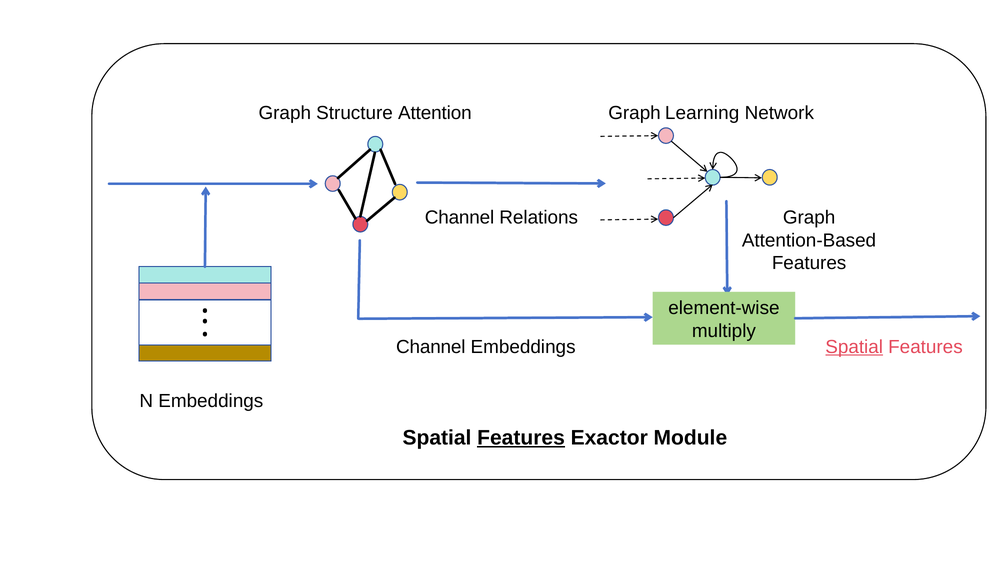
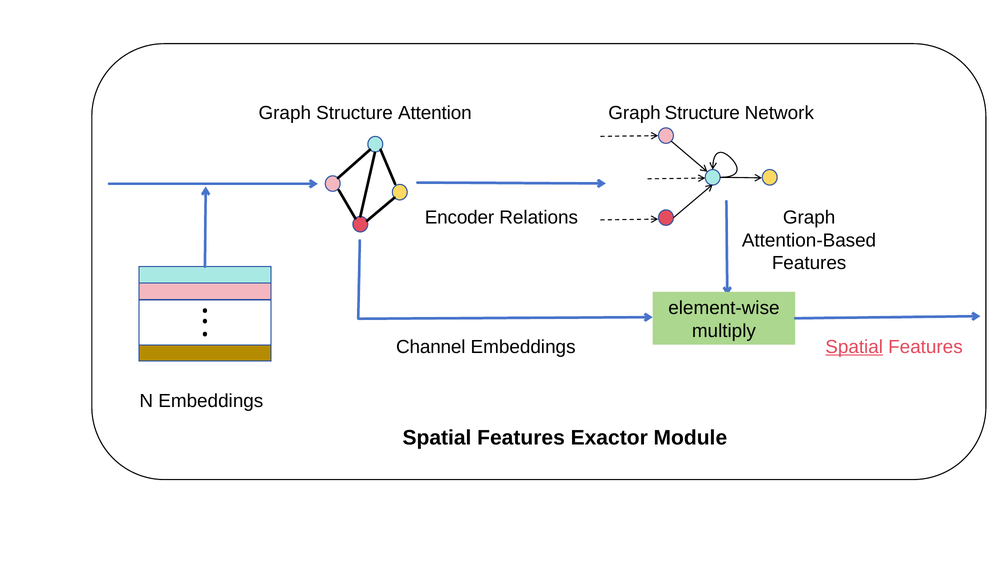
Learning at (702, 113): Learning -> Structure
Channel at (460, 218): Channel -> Encoder
Features at (521, 438) underline: present -> none
